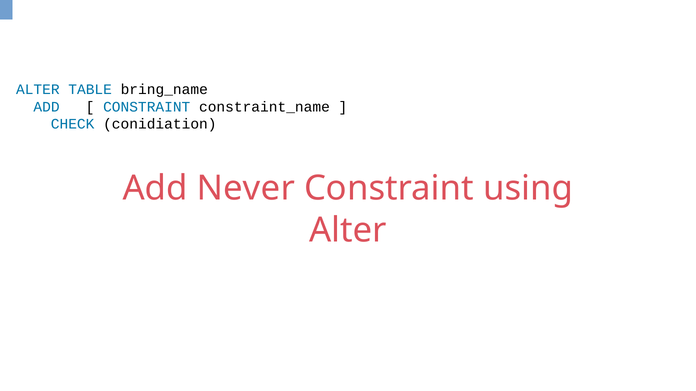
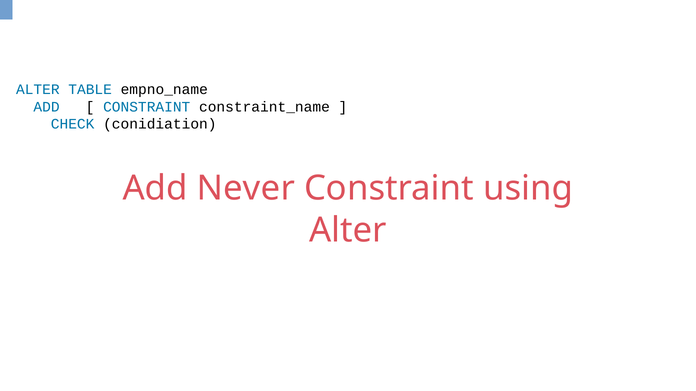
bring_name: bring_name -> empno_name
